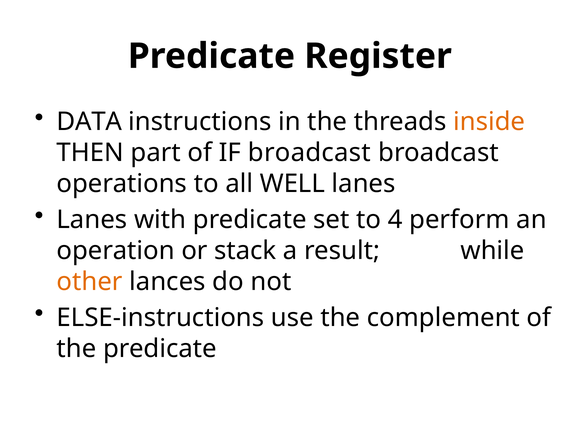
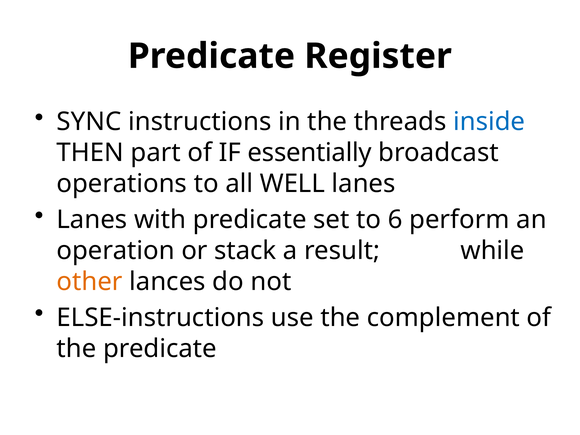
DATA: DATA -> SYNC
inside colour: orange -> blue
IF broadcast: broadcast -> essentially
4: 4 -> 6
